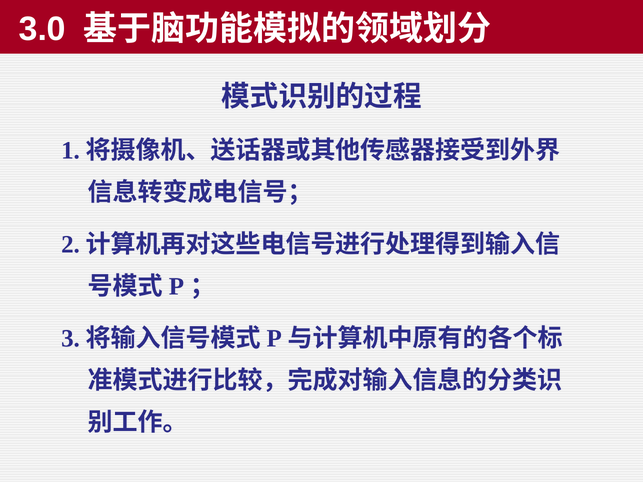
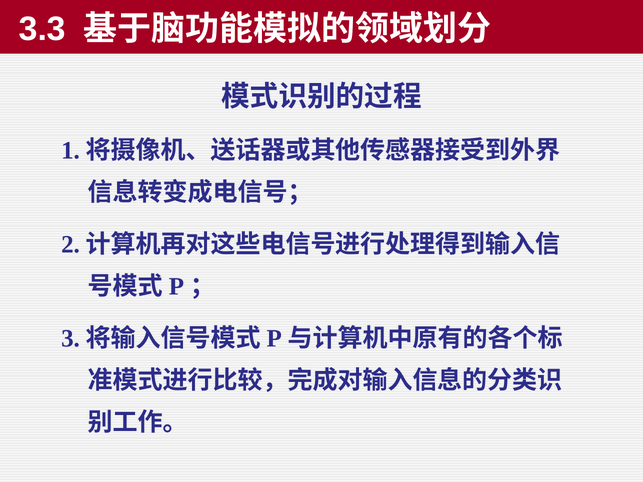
3.0: 3.0 -> 3.3
